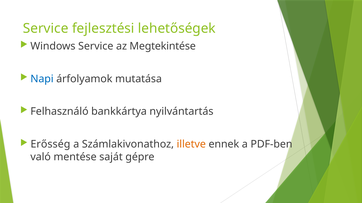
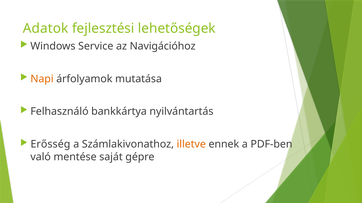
Service at (46, 29): Service -> Adatok
Megtekintése: Megtekintése -> Navigációhoz
Napi colour: blue -> orange
